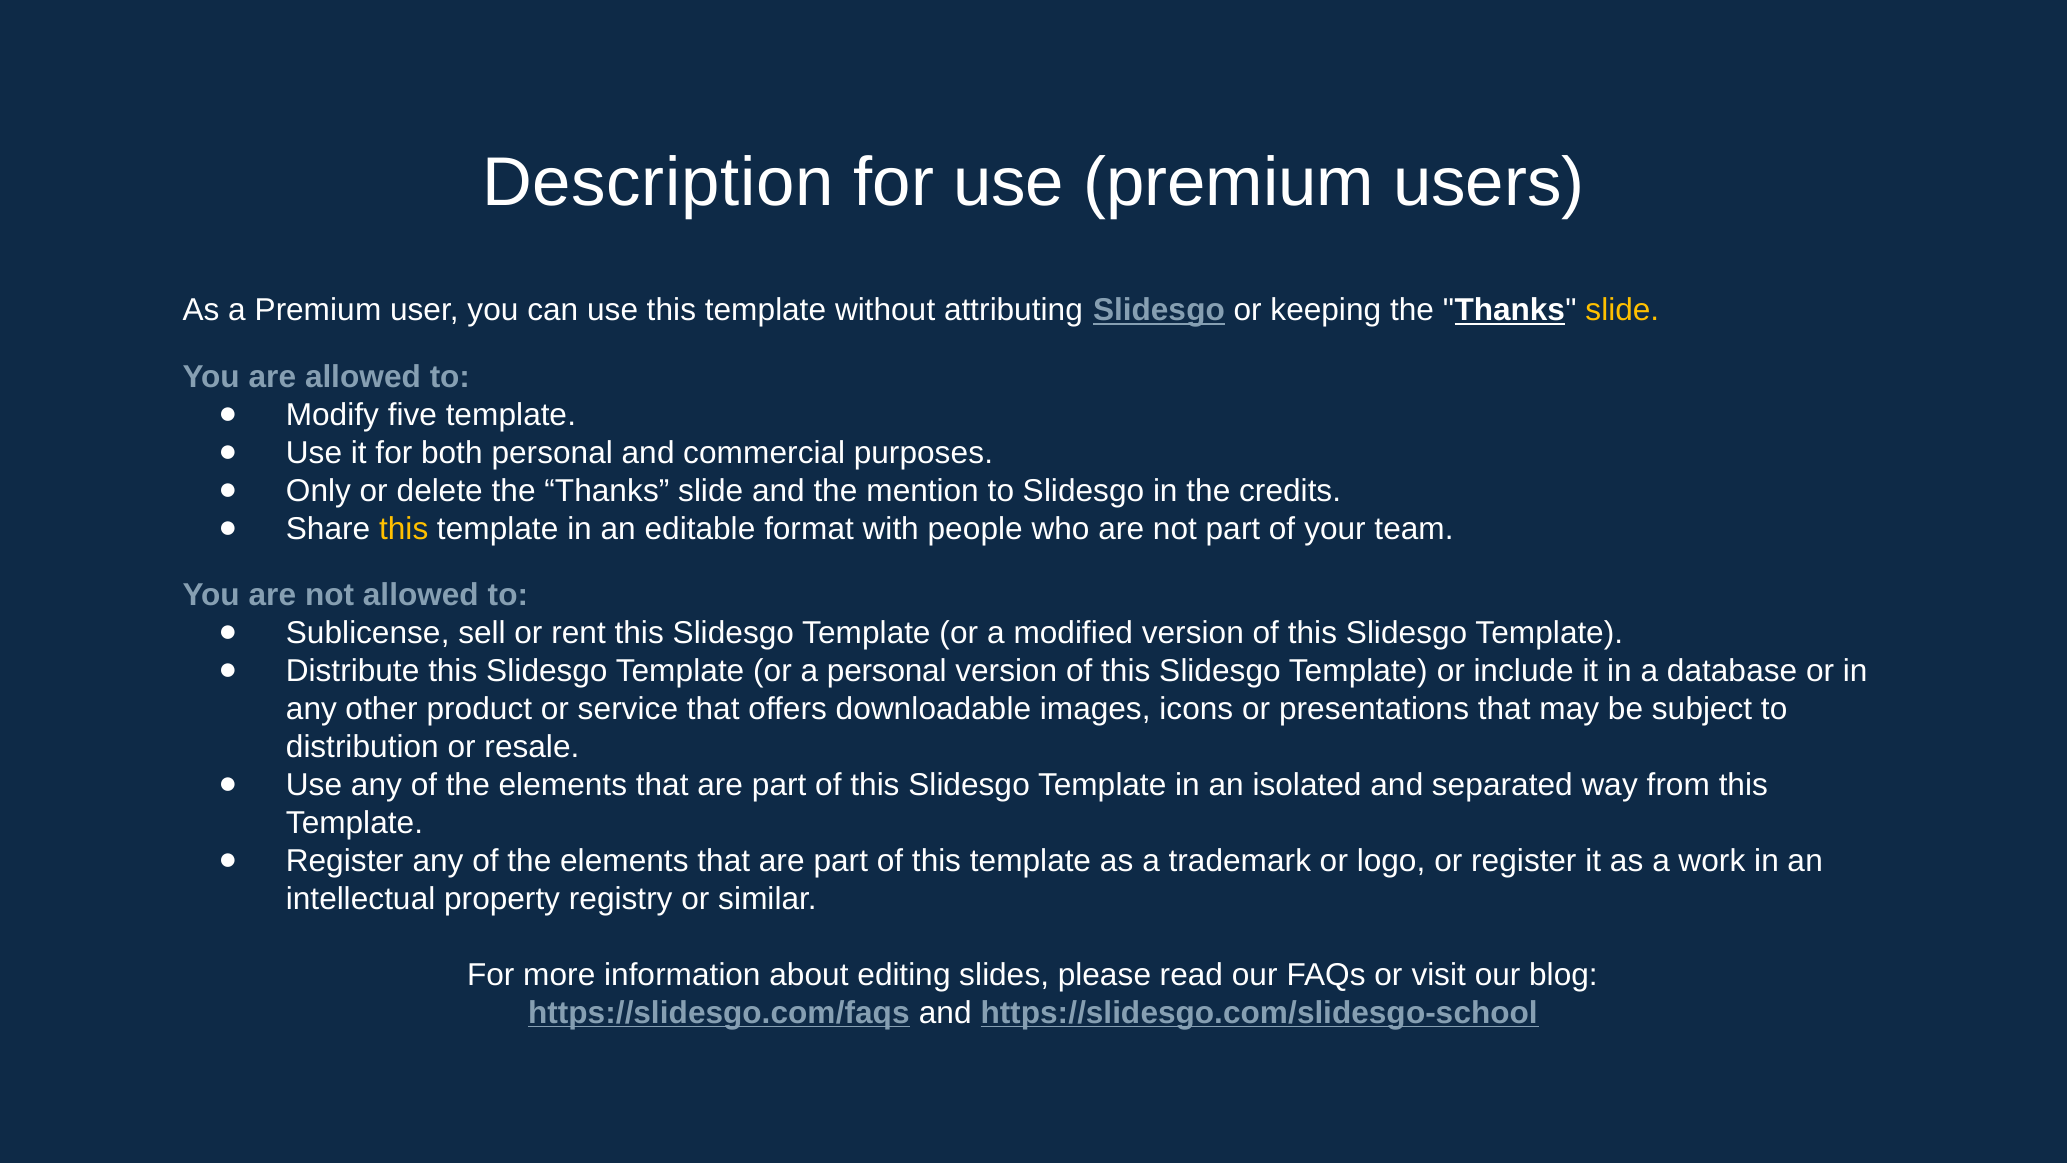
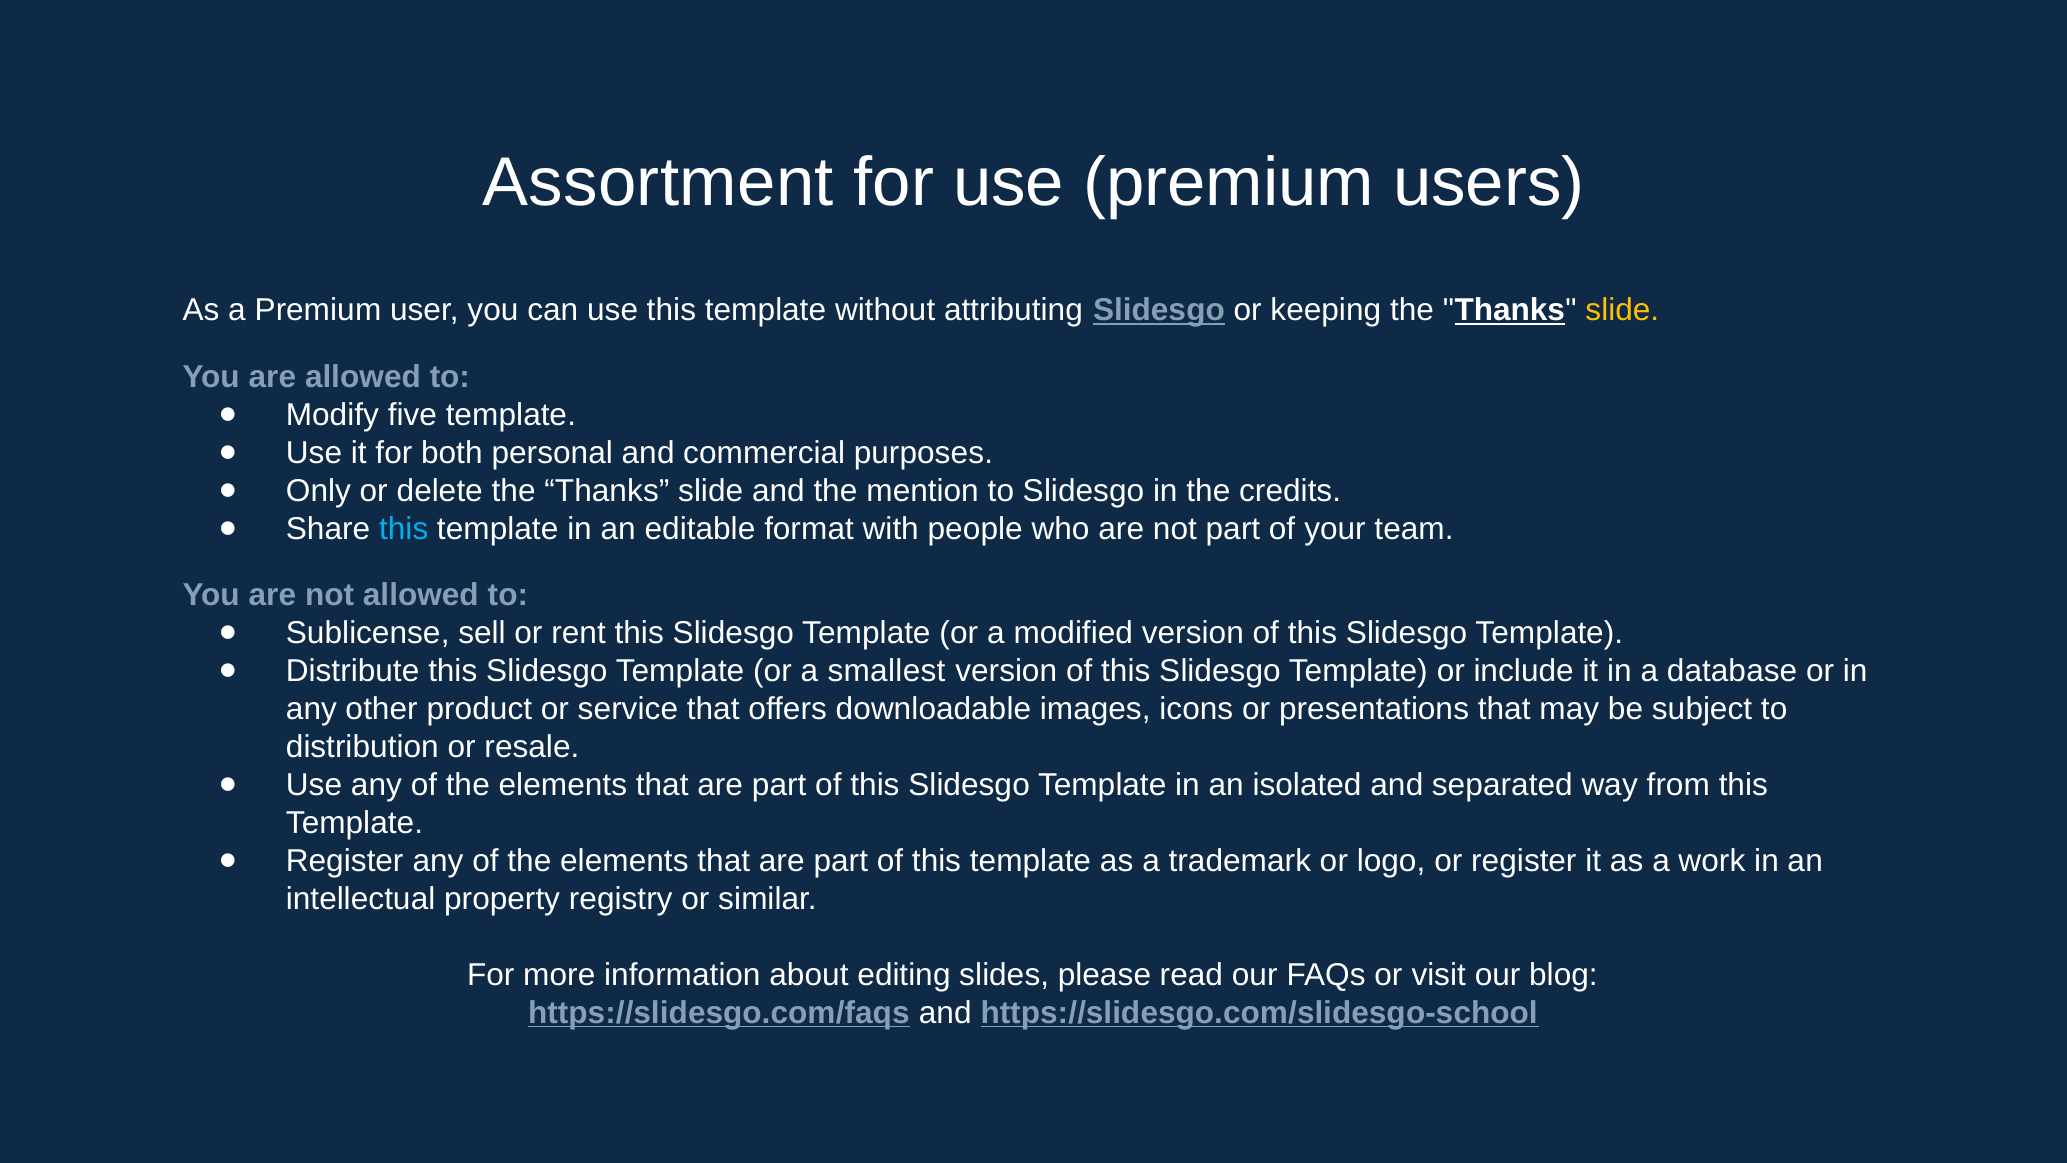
Description: Description -> Assortment
this at (404, 529) colour: yellow -> light blue
a personal: personal -> smallest
